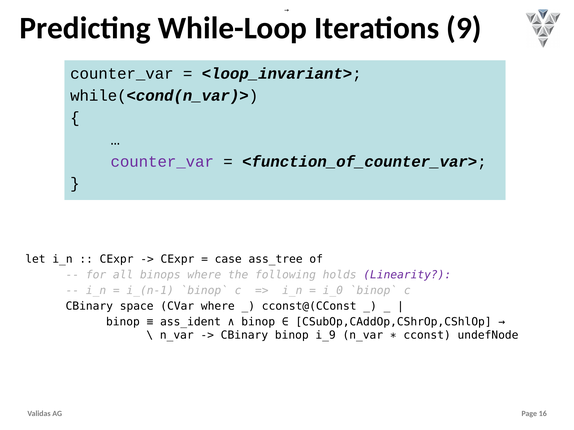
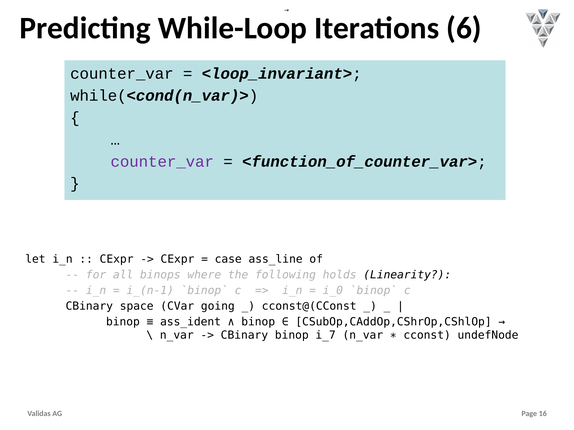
9: 9 -> 6
ass_tree: ass_tree -> ass_line
Linearity colour: purple -> black
CVar where: where -> going
i_9: i_9 -> i_7
